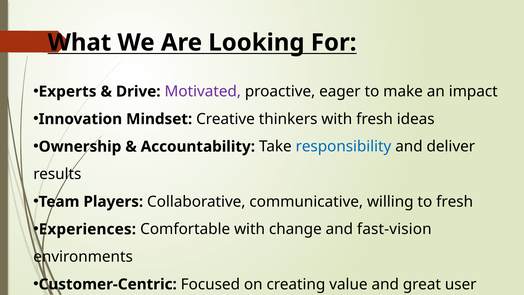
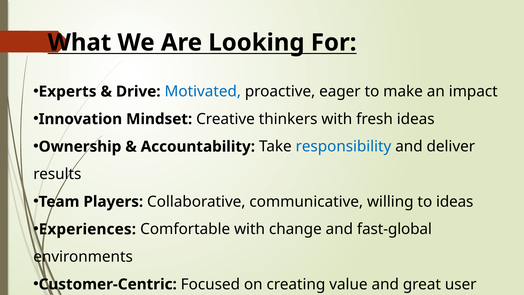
Motivated colour: purple -> blue
to fresh: fresh -> ideas
fast-vision: fast-vision -> fast-global
